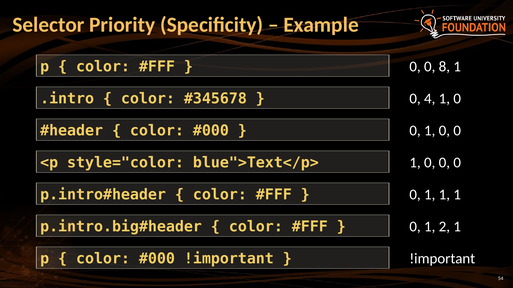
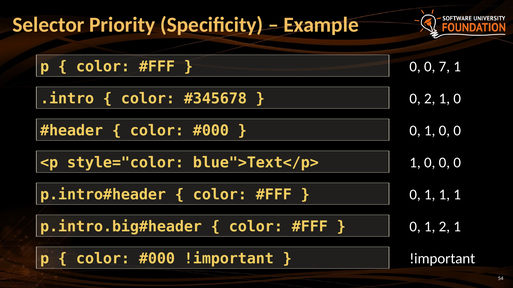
8: 8 -> 7
0 4: 4 -> 2
